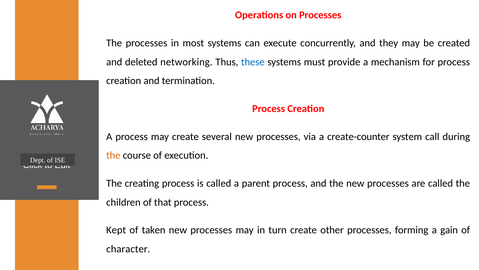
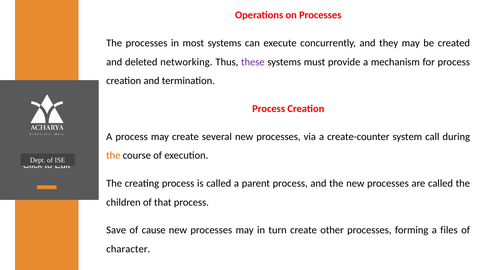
these colour: blue -> purple
Kept: Kept -> Save
taken: taken -> cause
gain: gain -> files
